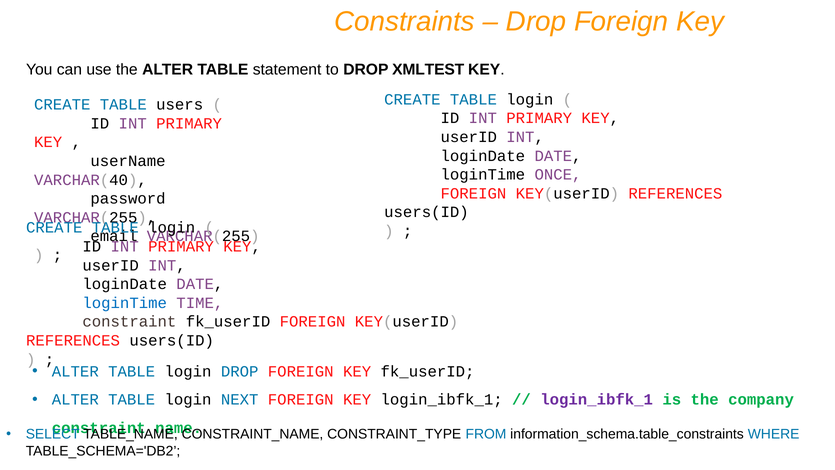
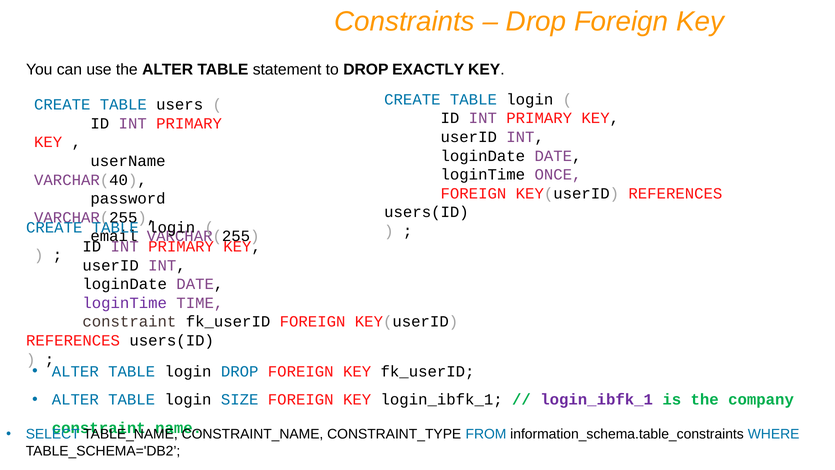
XMLTEST: XMLTEST -> EXACTLY
loginTime at (125, 303) colour: blue -> purple
NEXT: NEXT -> SIZE
